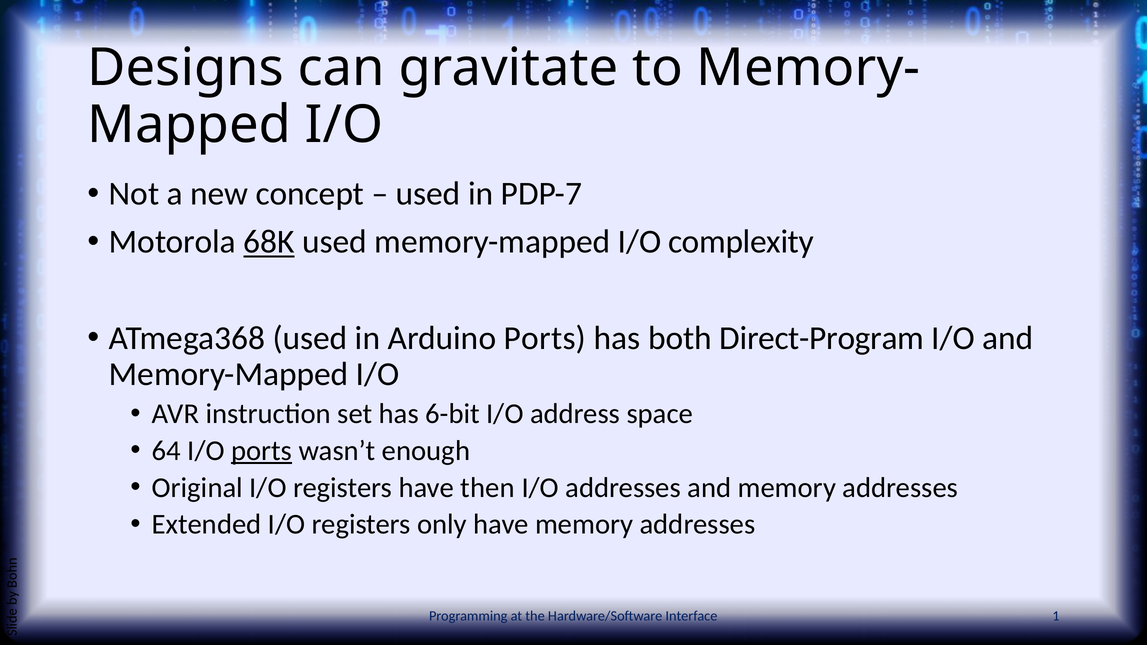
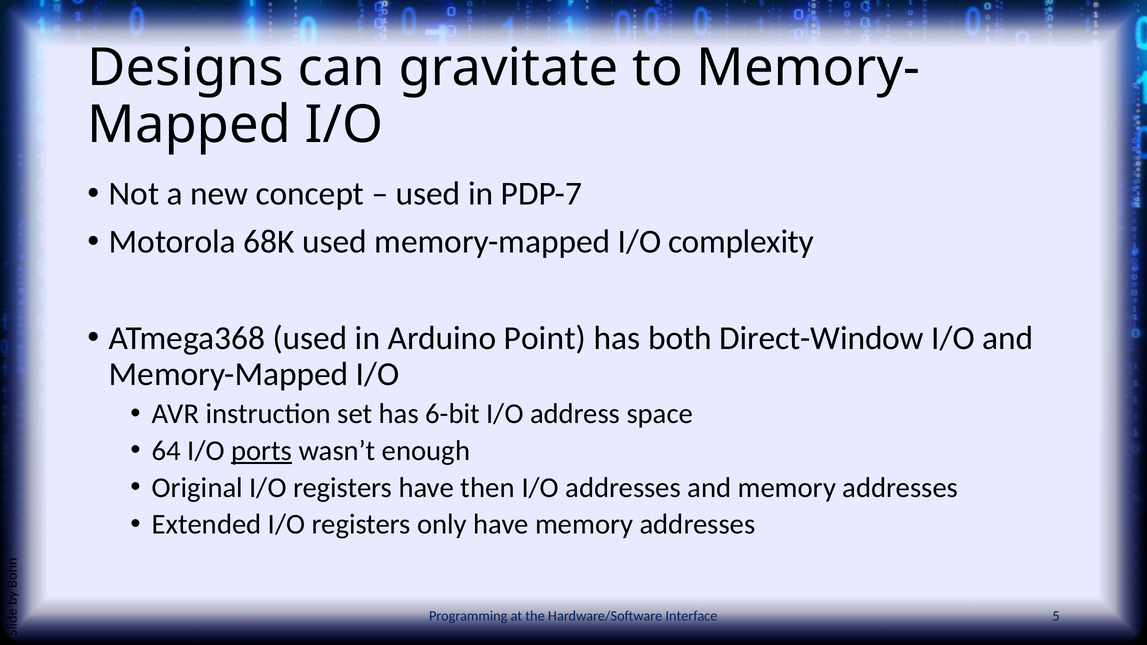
68K underline: present -> none
Arduino Ports: Ports -> Point
Direct-Program: Direct-Program -> Direct-Window
1: 1 -> 5
